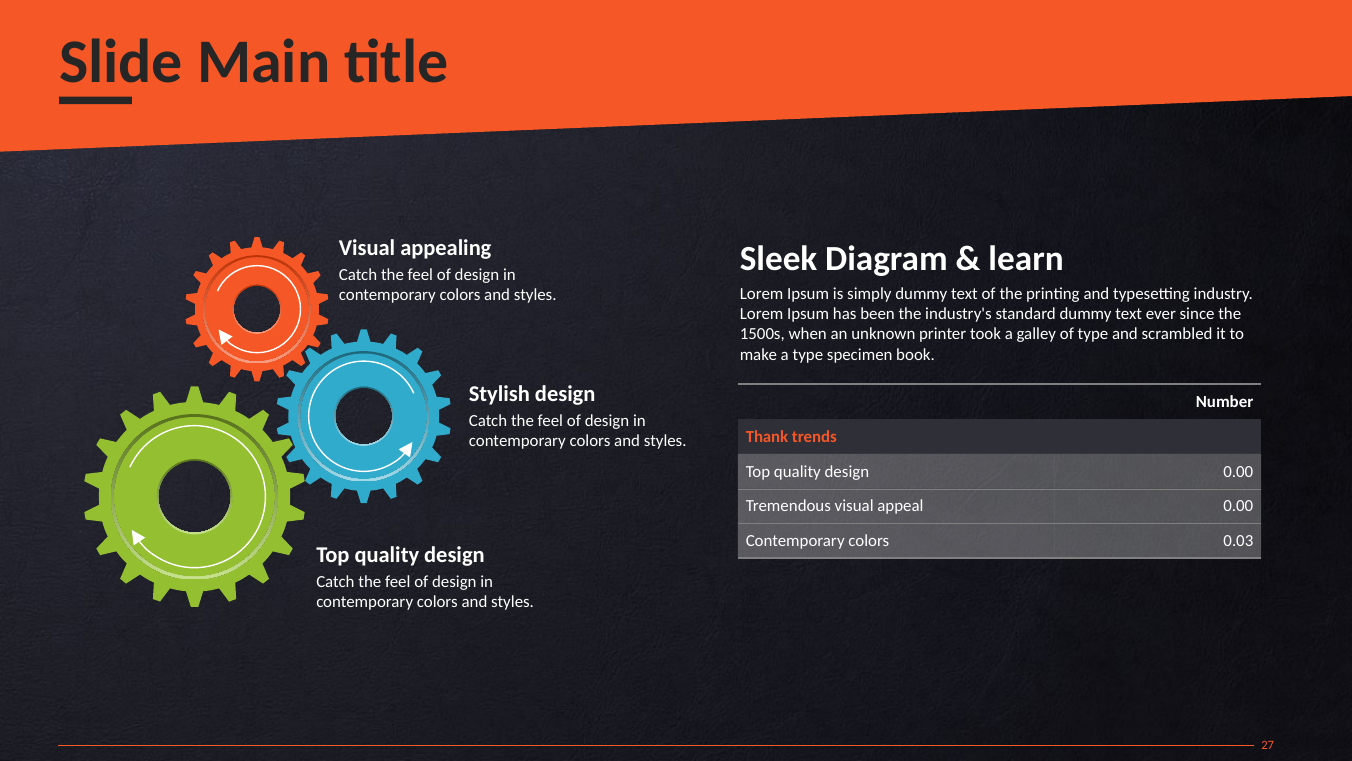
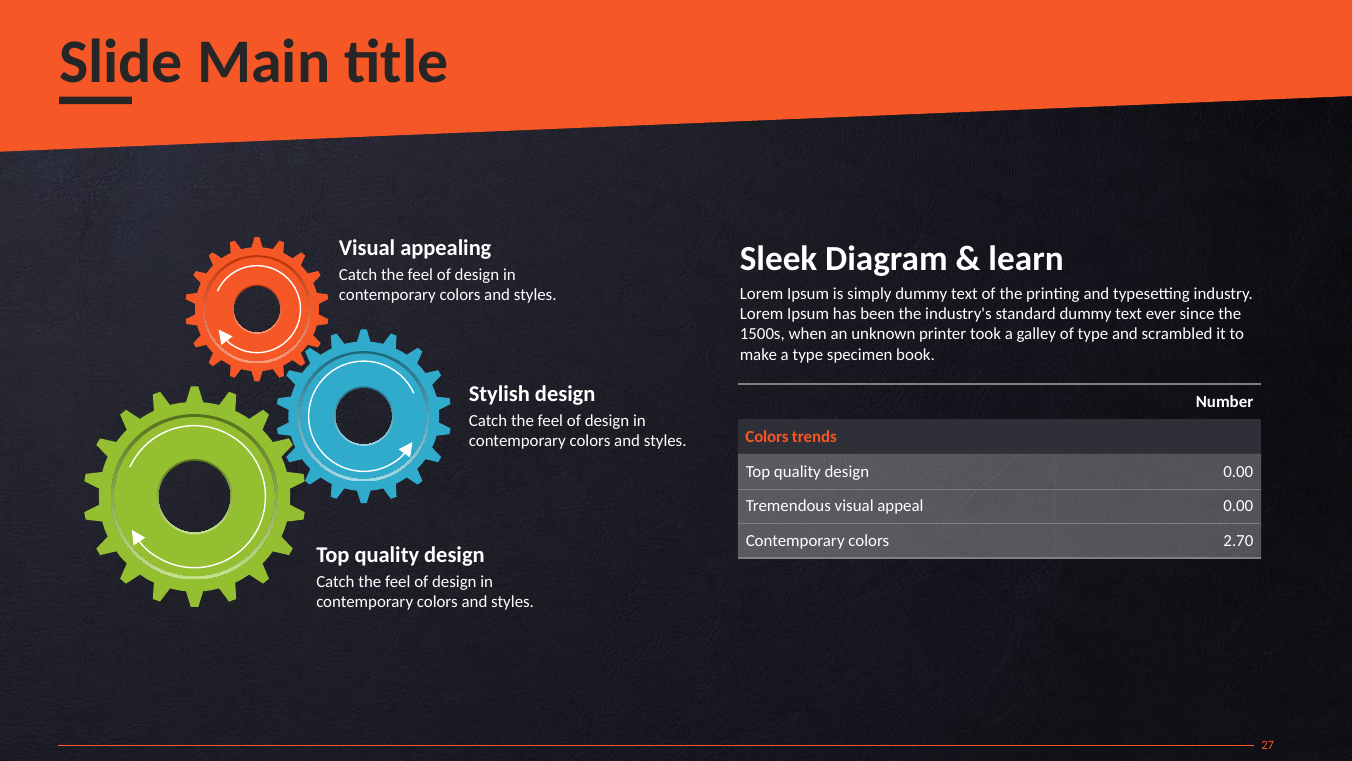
Thank at (767, 436): Thank -> Colors
0.03: 0.03 -> 2.70
